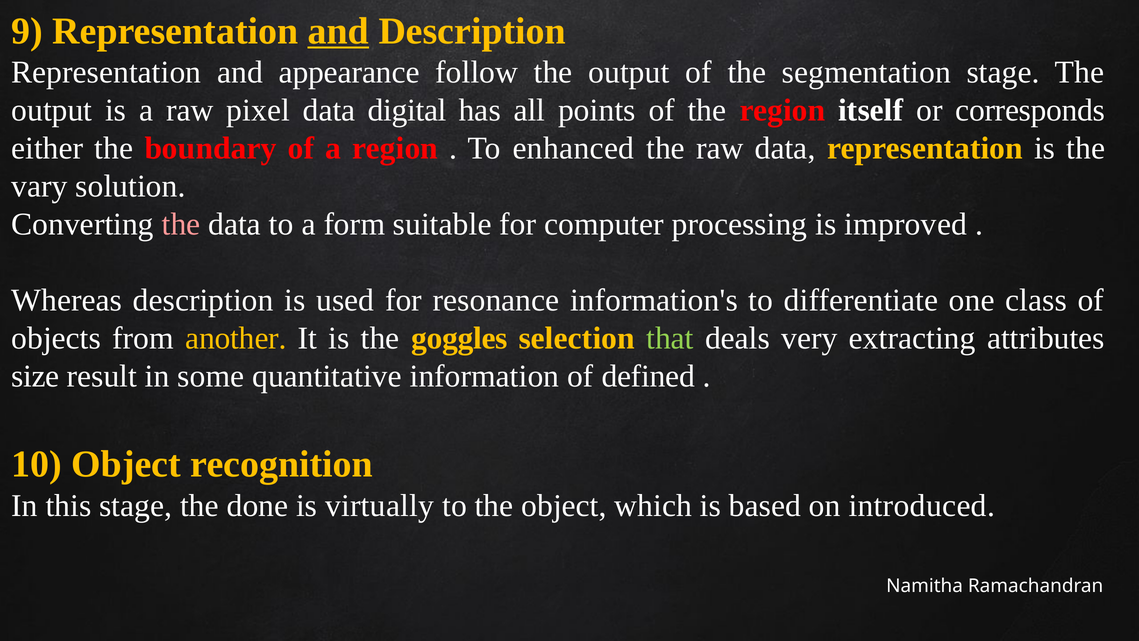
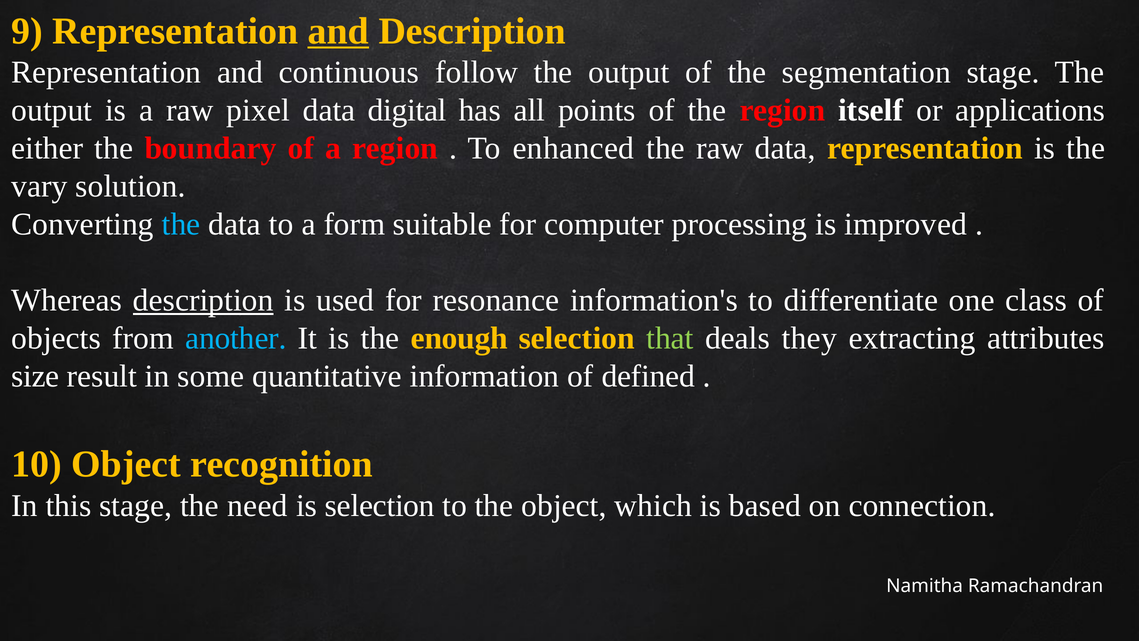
appearance: appearance -> continuous
corresponds: corresponds -> applications
the at (181, 224) colour: pink -> light blue
description at (203, 300) underline: none -> present
another colour: yellow -> light blue
goggles: goggles -> enough
very: very -> they
done: done -> need
is virtually: virtually -> selection
introduced: introduced -> connection
